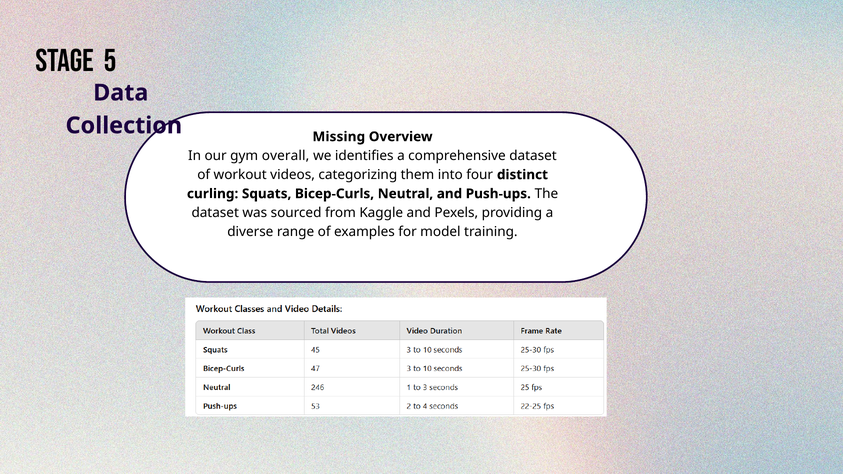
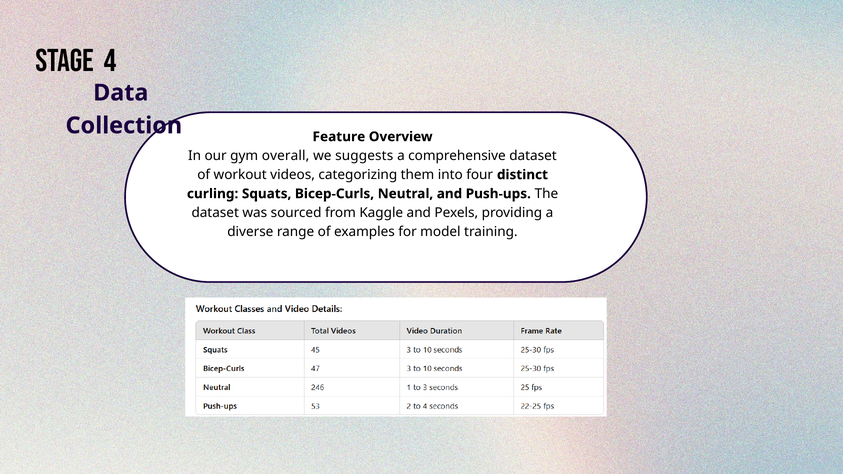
5: 5 -> 4
Missing: Missing -> Feature
identifies: identifies -> suggests
